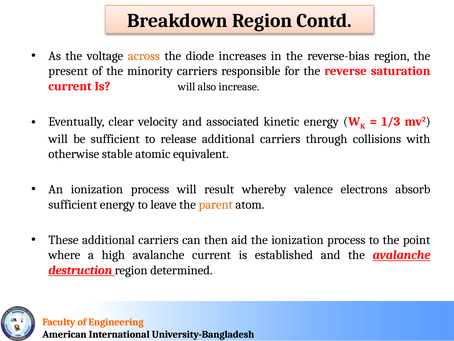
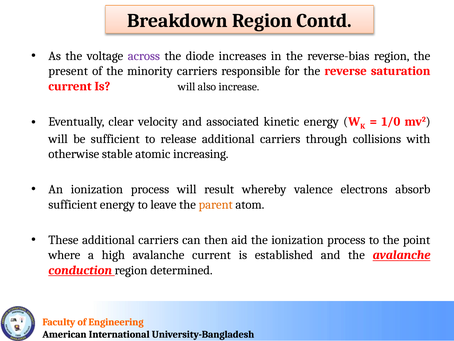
across colour: orange -> purple
1/3: 1/3 -> 1/0
equivalent: equivalent -> increasing
destruction: destruction -> conduction
